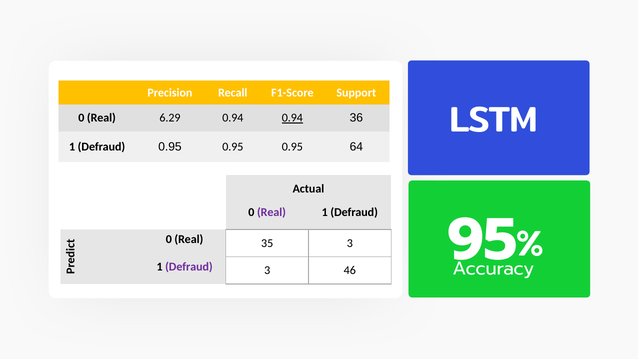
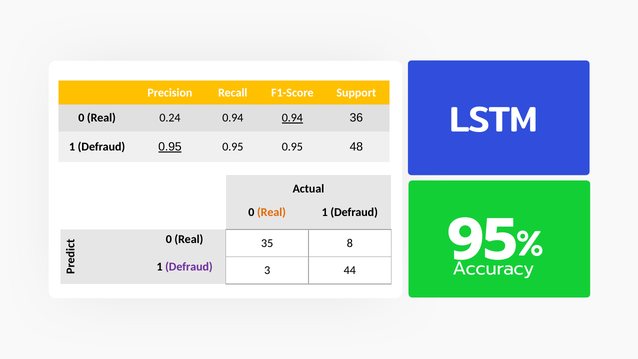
6.29: 6.29 -> 0.24
0.95 at (170, 147) underline: none -> present
64: 64 -> 48
Real at (271, 212) colour: purple -> orange
35 3: 3 -> 8
46: 46 -> 44
